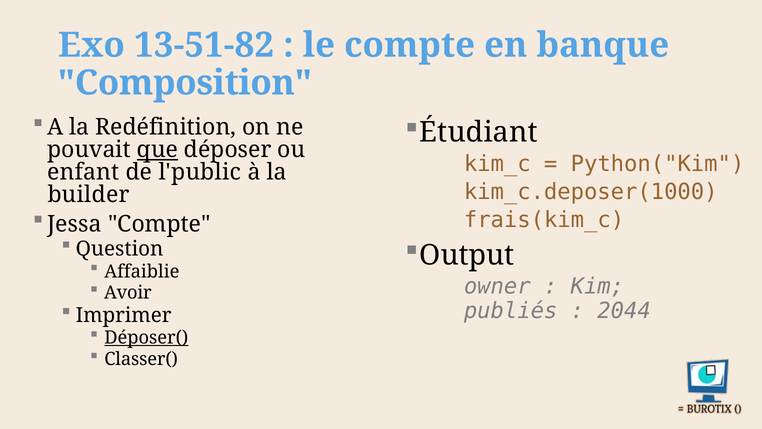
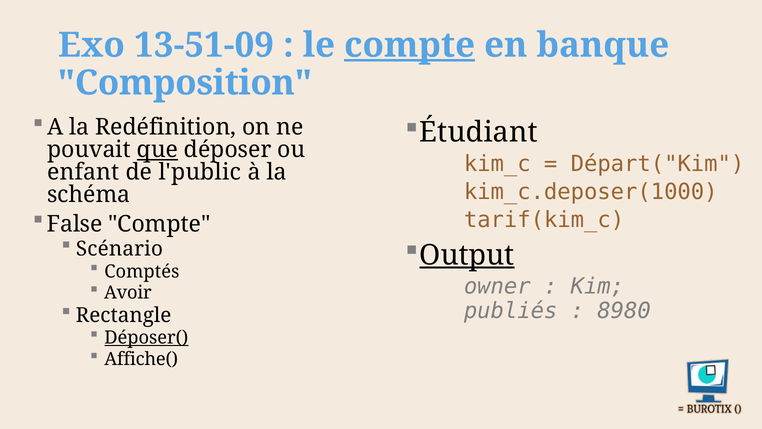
13-51-82: 13-51-82 -> 13-51-09
compte at (410, 45) underline: none -> present
Python("Kim: Python("Kim -> Départ("Kim
builder: builder -> schéma
frais(kim_c: frais(kim_c -> tarif(kim_c
Jessa: Jessa -> False
Question: Question -> Scénario
Output underline: none -> present
Affaiblie: Affaiblie -> Comptés
2044: 2044 -> 8980
Imprimer: Imprimer -> Rectangle
Classer(: Classer( -> Affiche(
